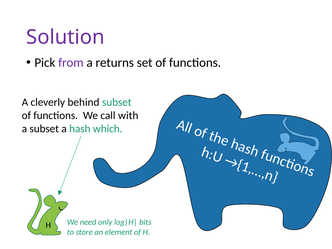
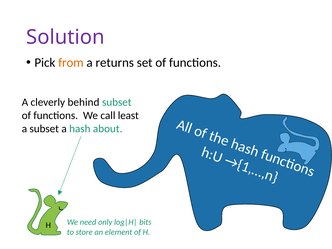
from colour: purple -> orange
with: with -> least
which: which -> about
